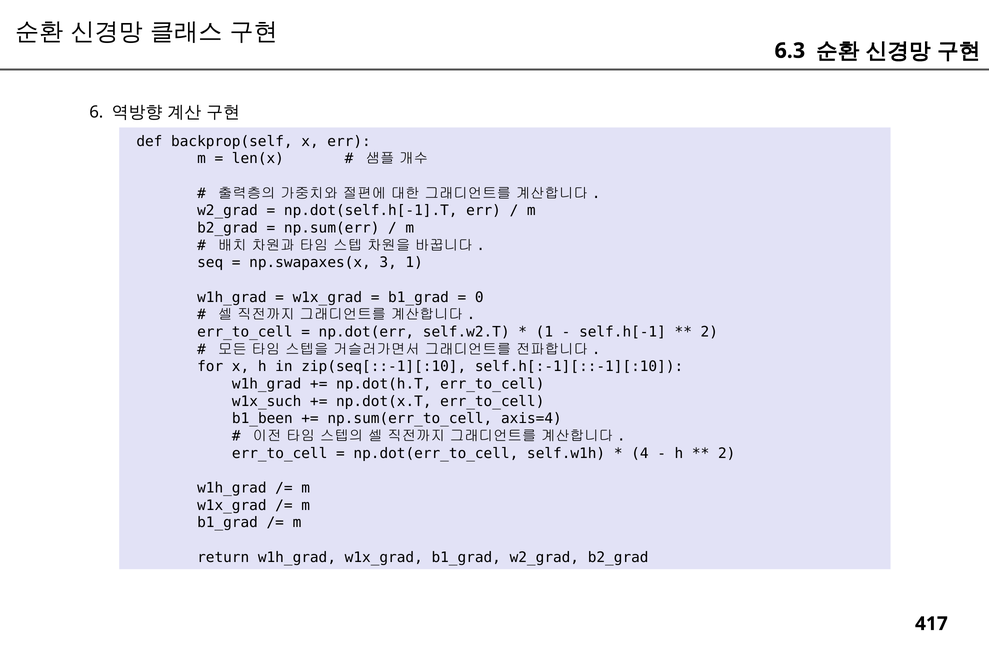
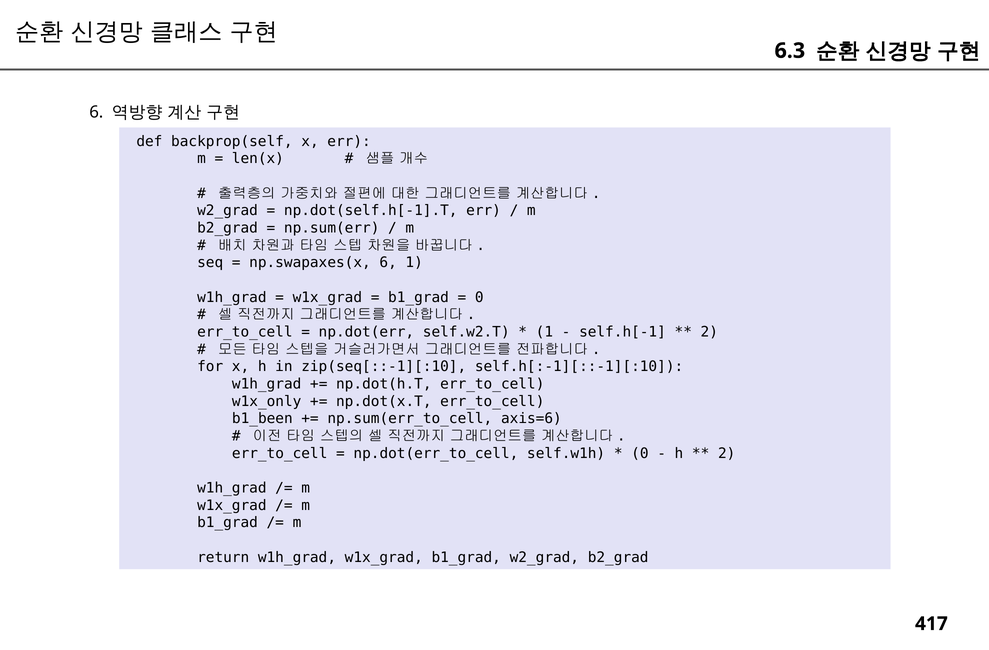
np.swapaxes(x 3: 3 -> 6
w1x_such: w1x_such -> w1x_only
axis=4: axis=4 -> axis=6
4 at (640, 453): 4 -> 0
